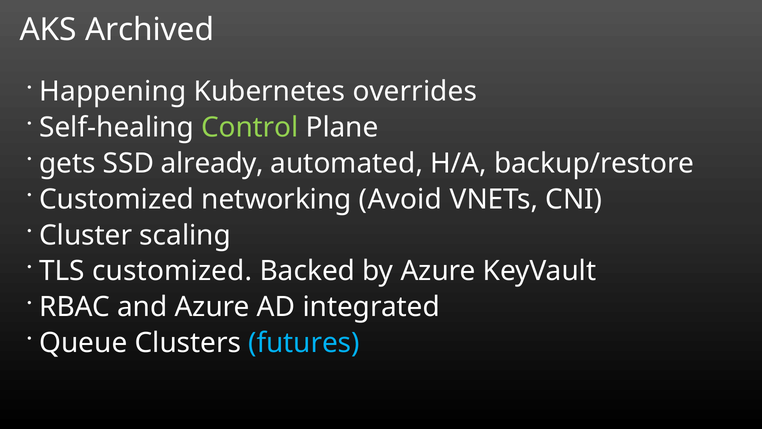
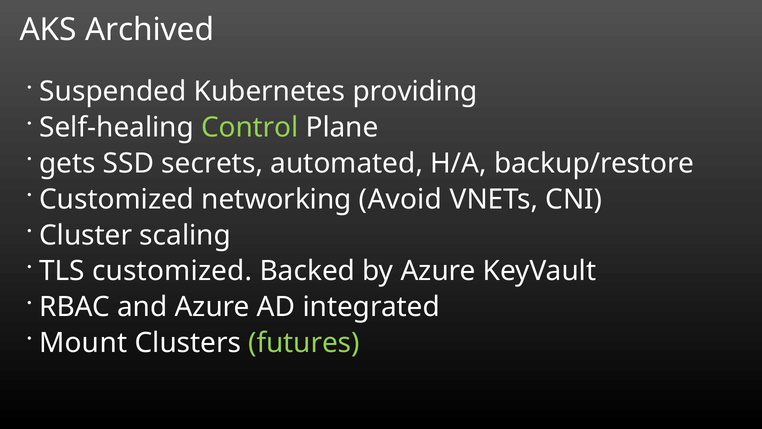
Happening: Happening -> Suspended
overrides: overrides -> providing
already: already -> secrets
Queue: Queue -> Mount
futures colour: light blue -> light green
